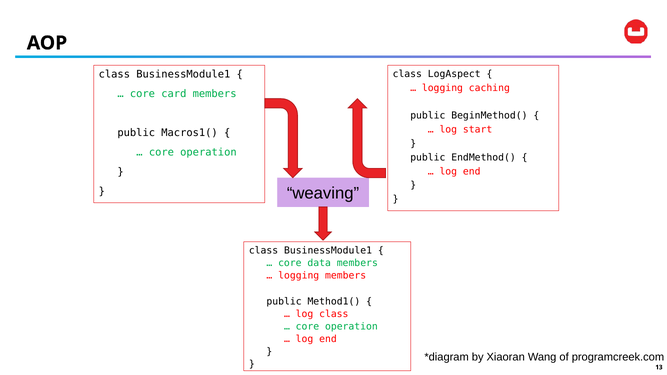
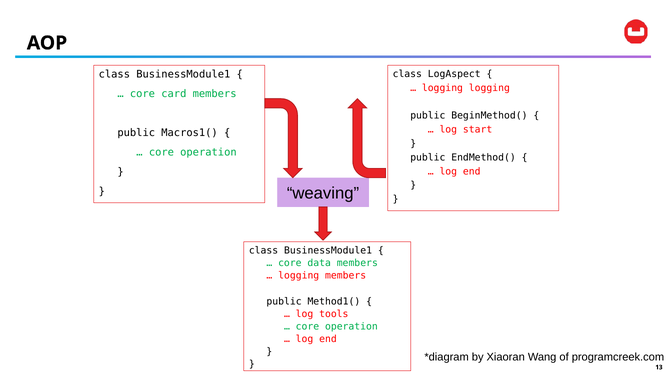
logging caching: caching -> logging
log class: class -> tools
